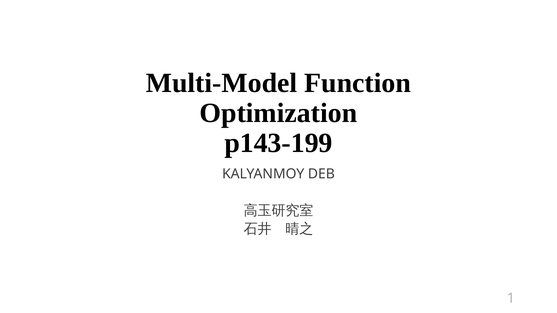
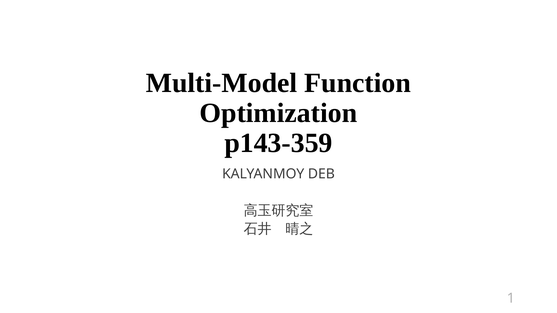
p143-199: p143-199 -> p143-359
